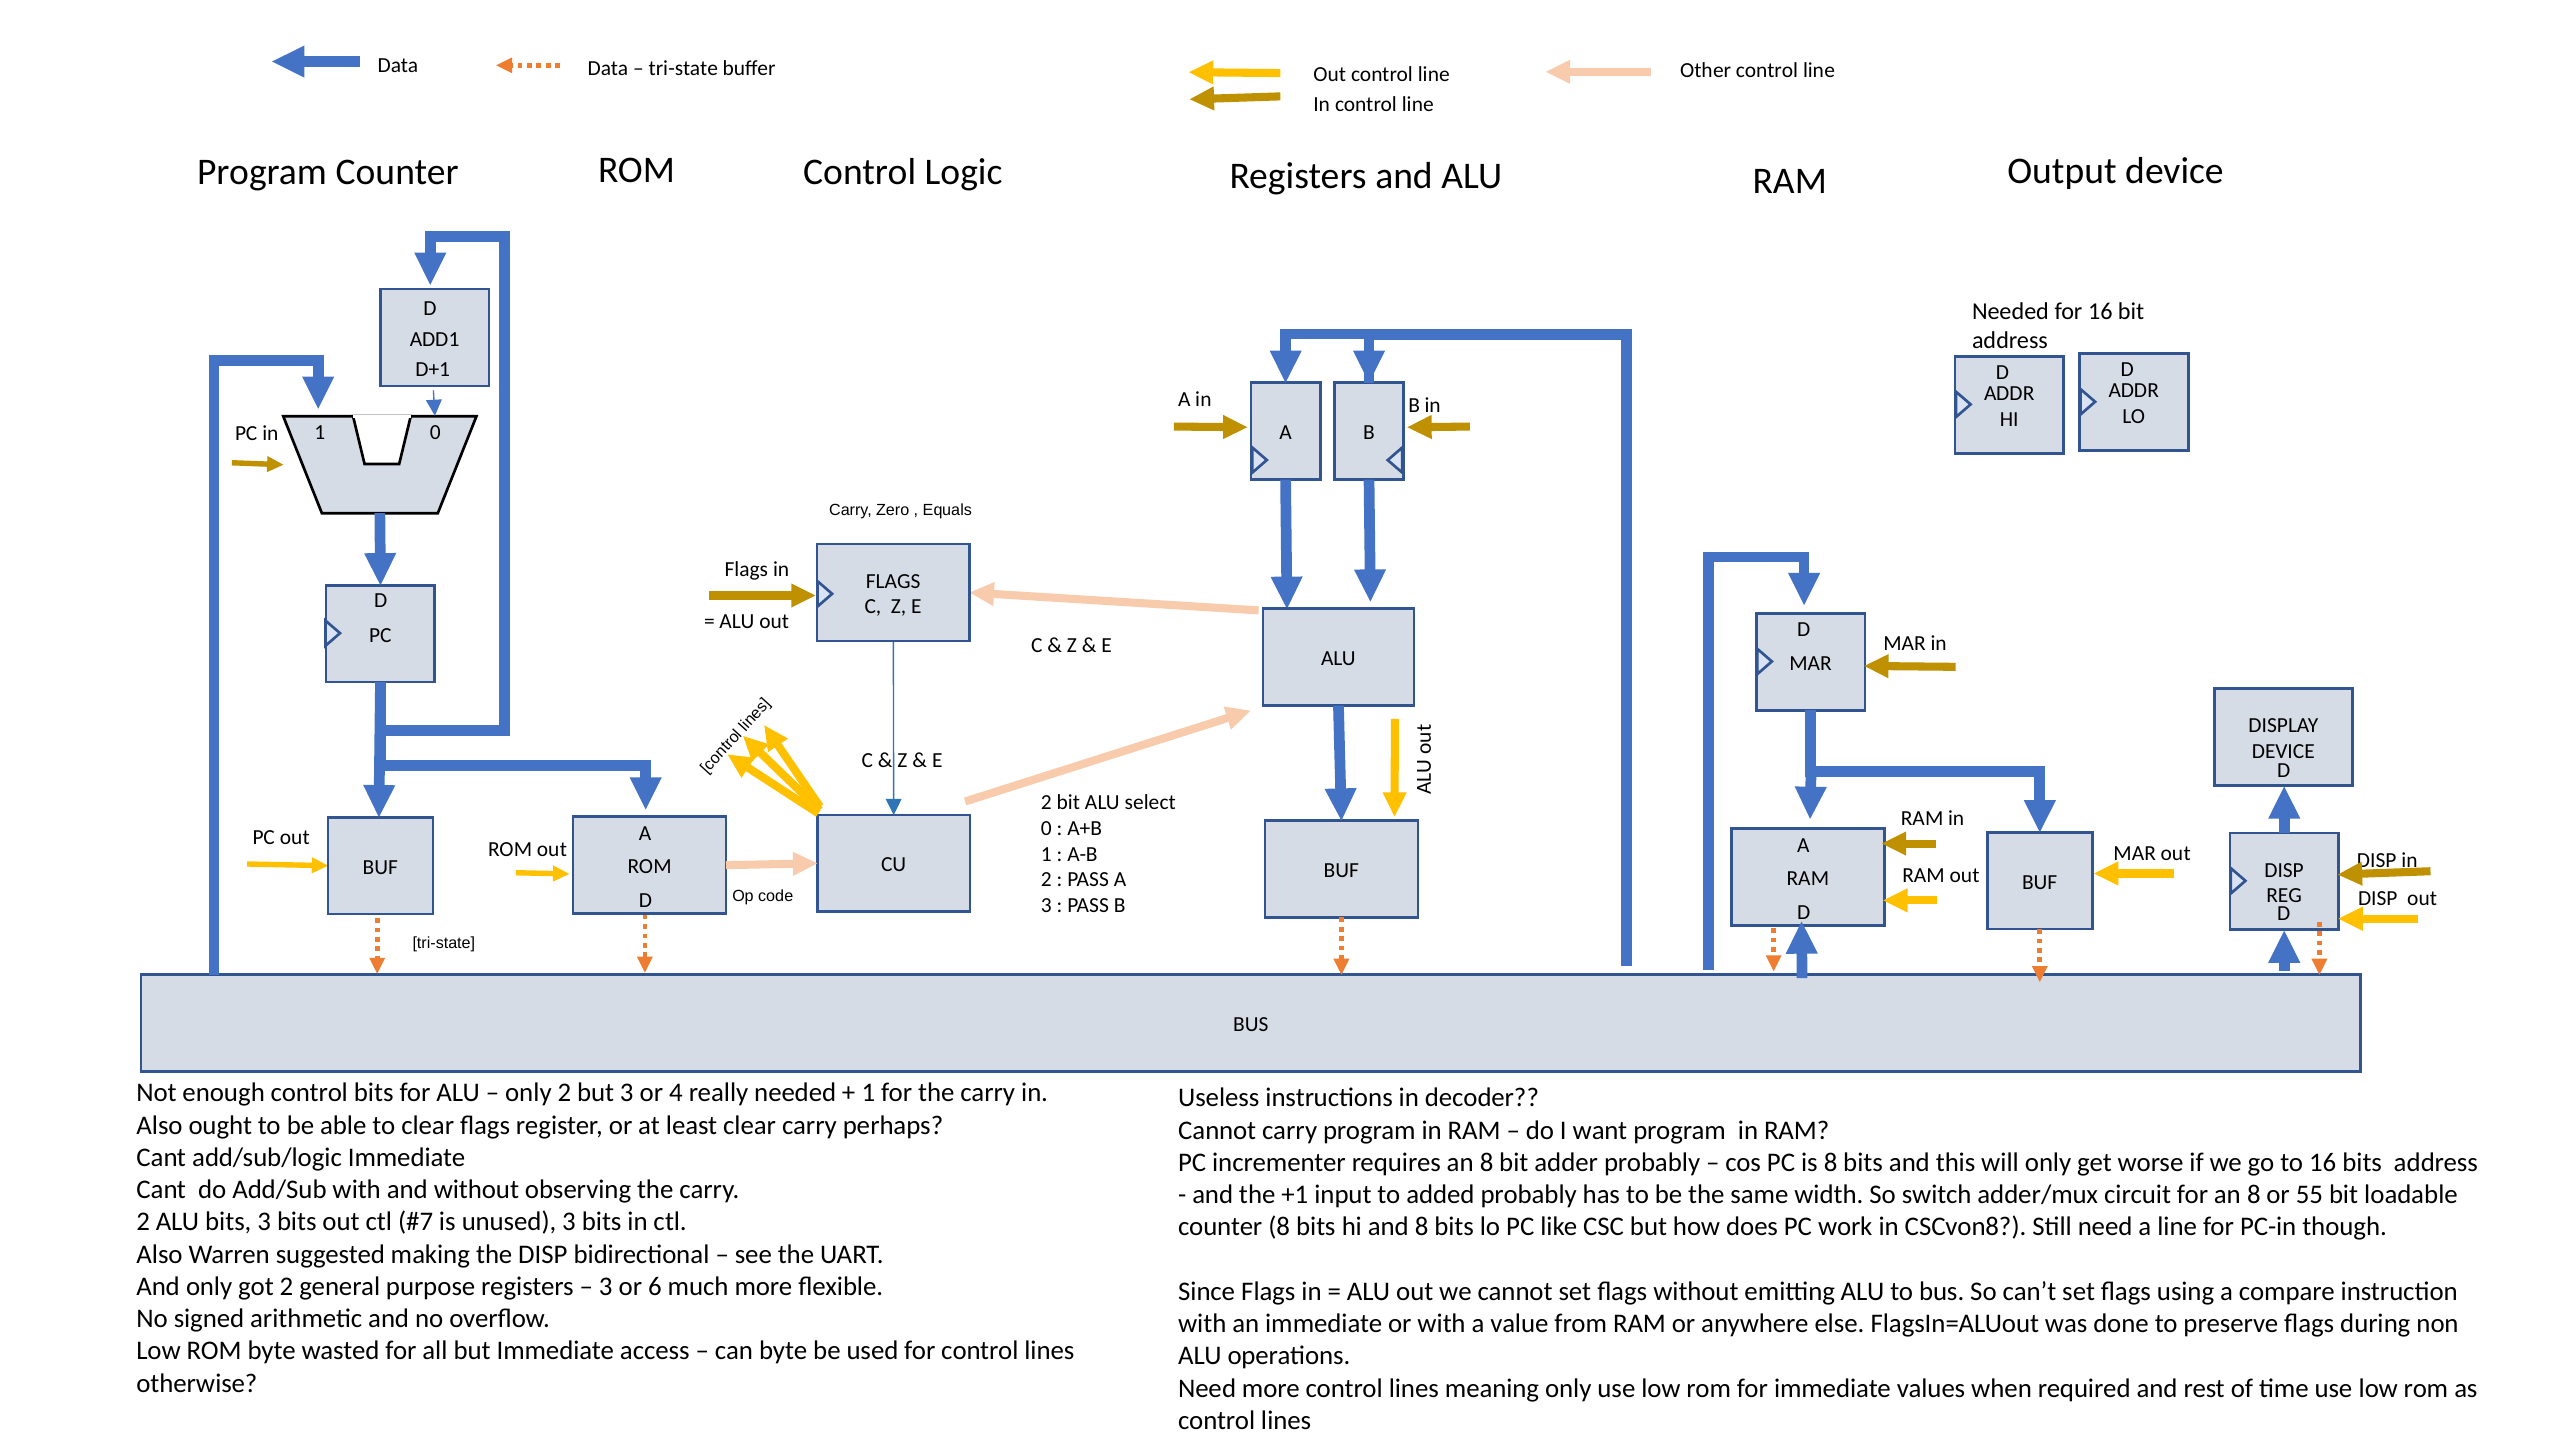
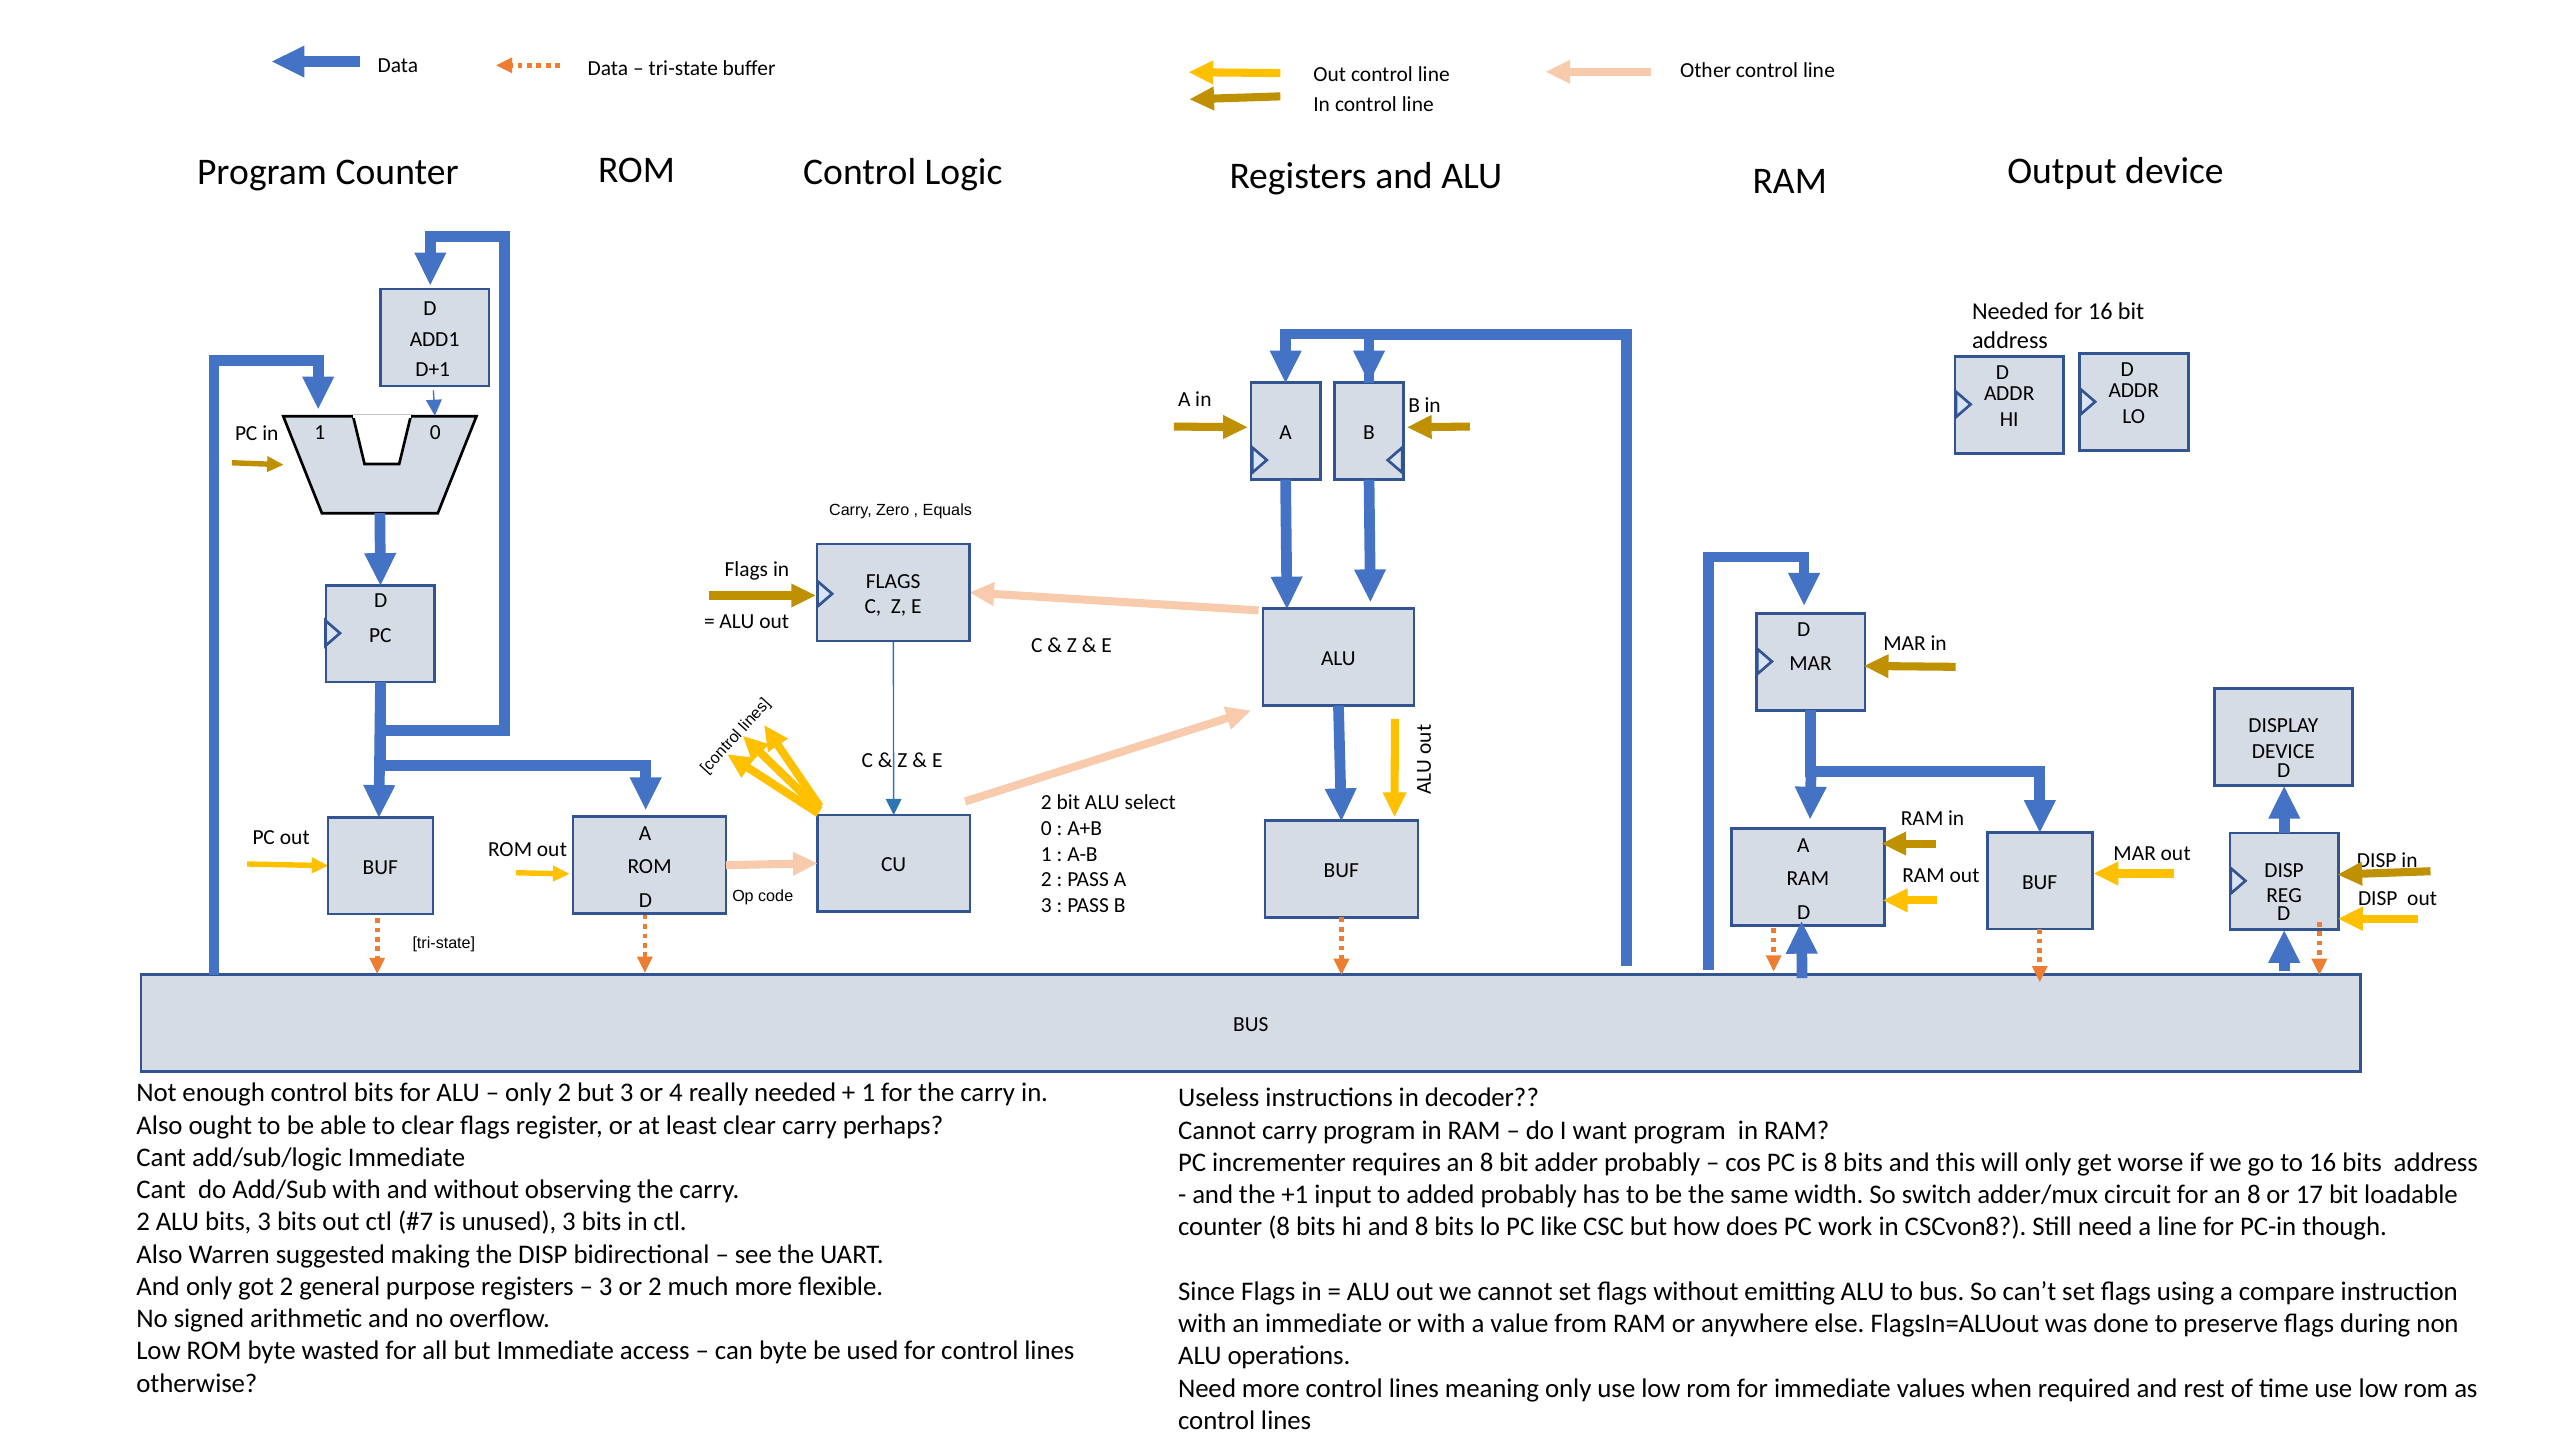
55: 55 -> 17
or 6: 6 -> 2
